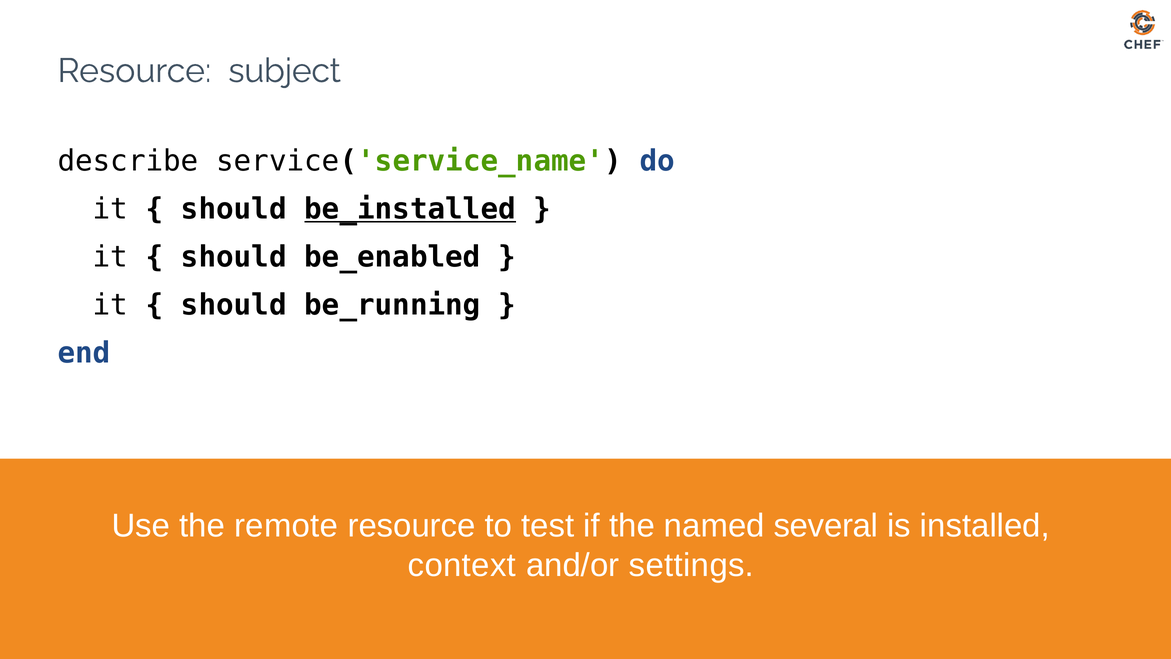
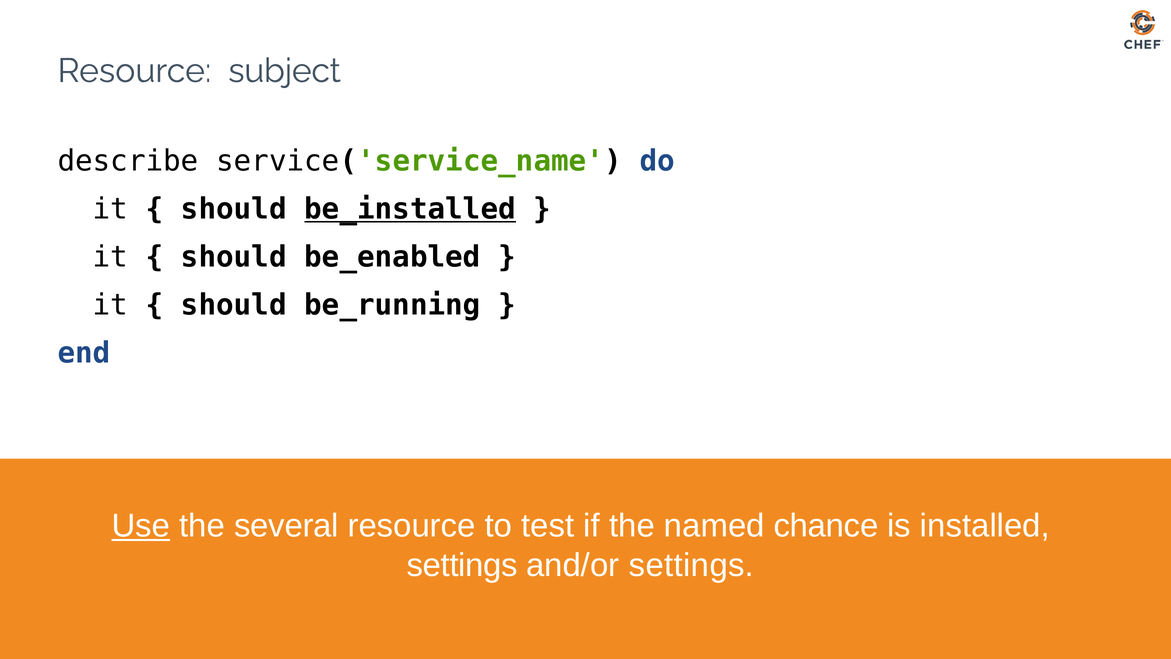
Use underline: none -> present
remote: remote -> several
several: several -> chance
context at (462, 565): context -> settings
